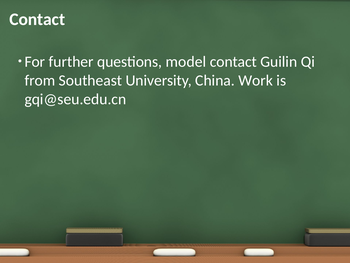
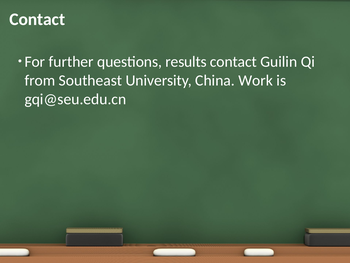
model: model -> results
